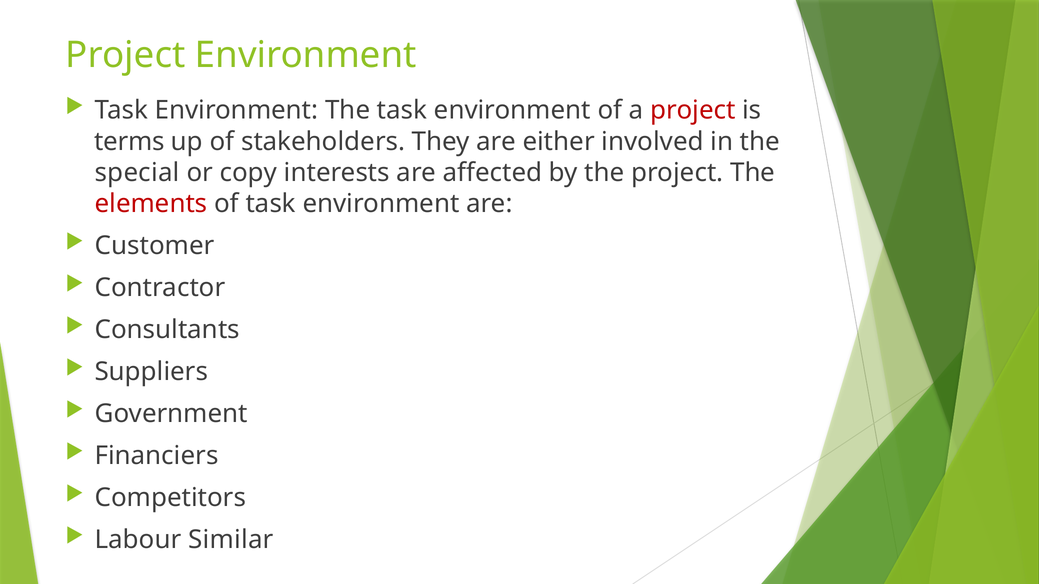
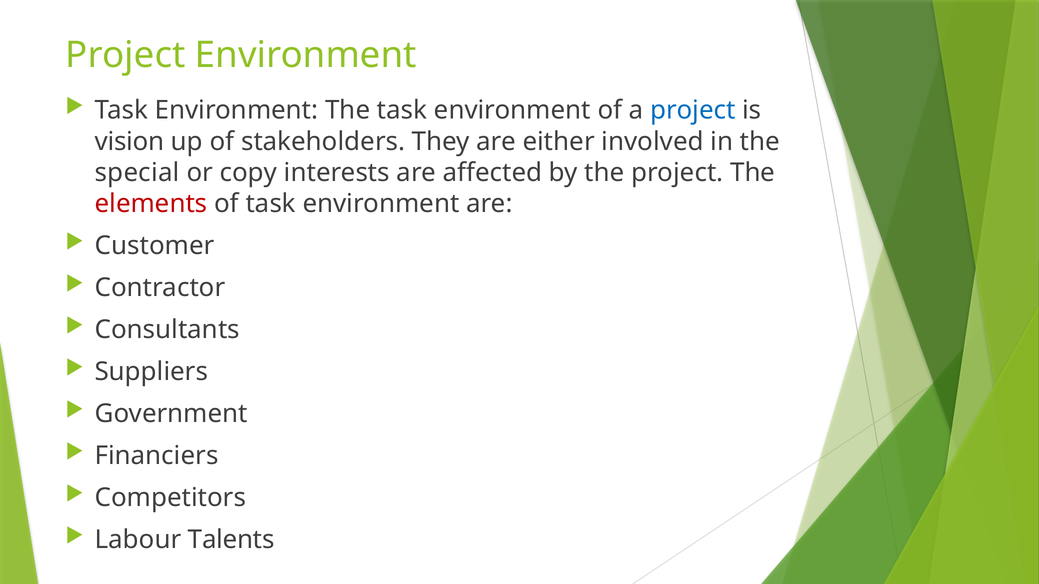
project at (693, 110) colour: red -> blue
terms: terms -> vision
Similar: Similar -> Talents
